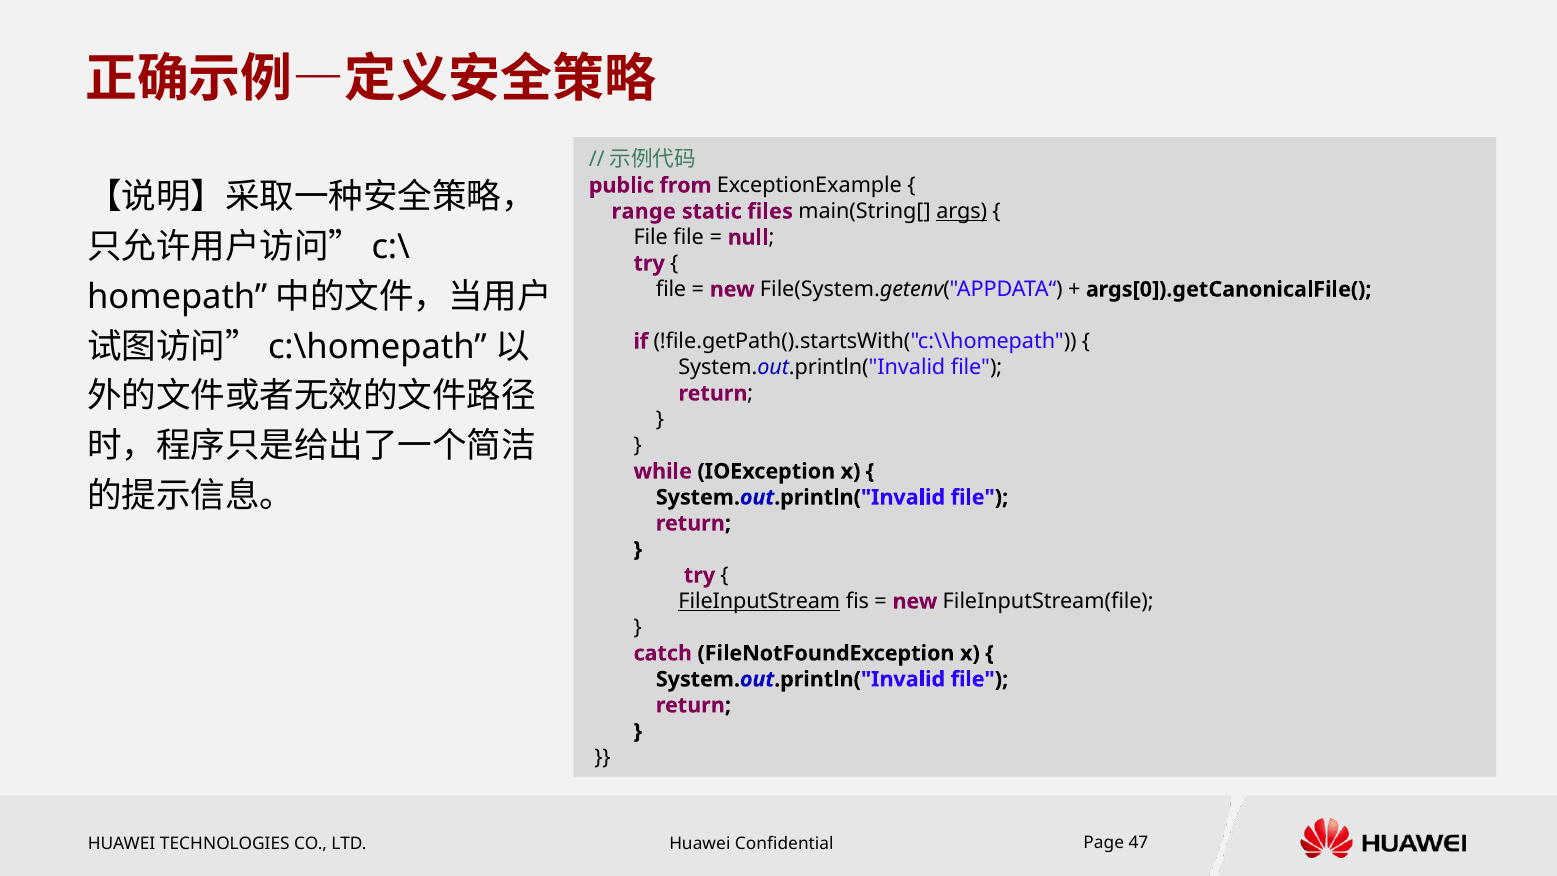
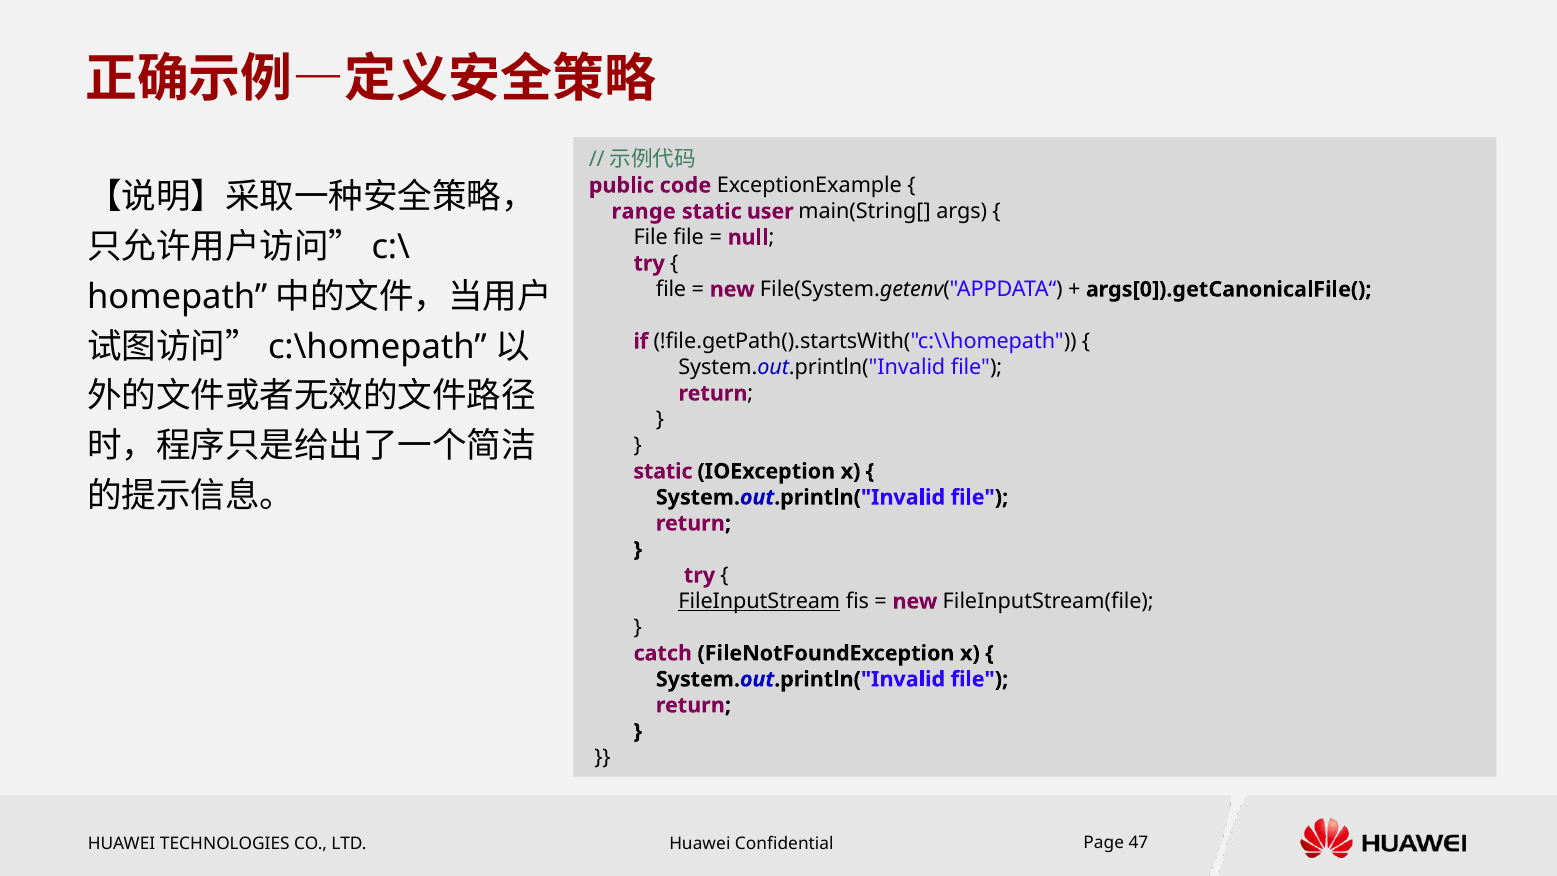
from: from -> code
files: files -> user
args underline: present -> none
while at (663, 471): while -> static
